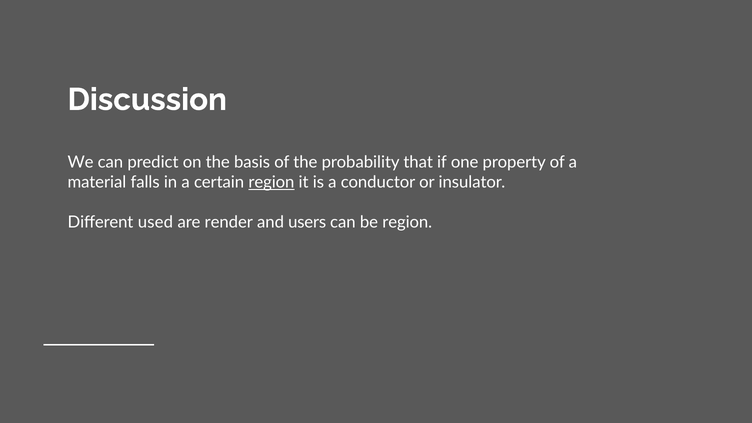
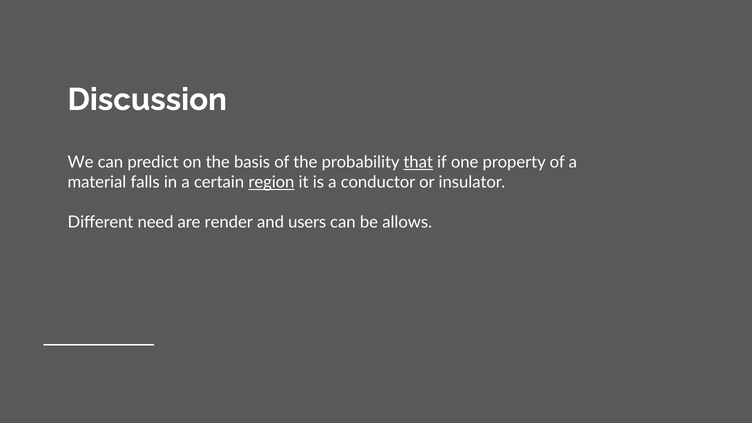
that underline: none -> present
used: used -> need
be region: region -> allows
